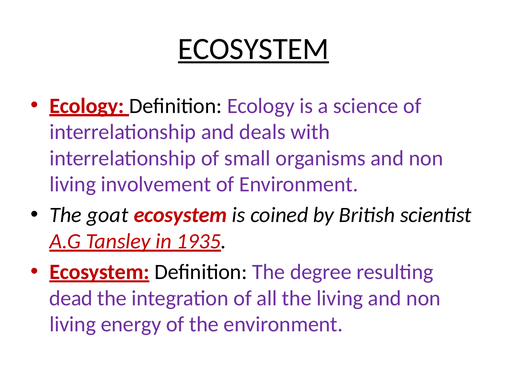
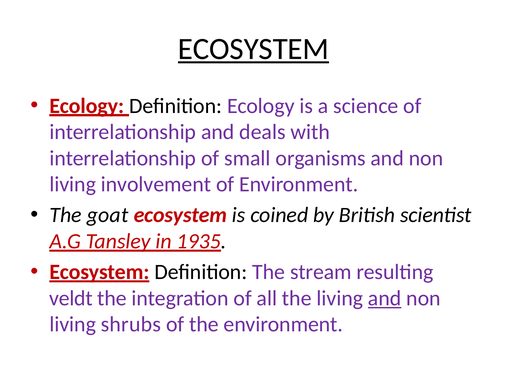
degree: degree -> stream
dead: dead -> veldt
and at (385, 298) underline: none -> present
energy: energy -> shrubs
